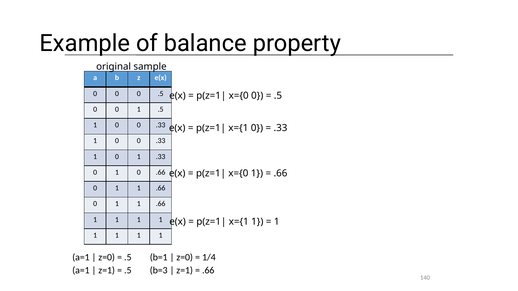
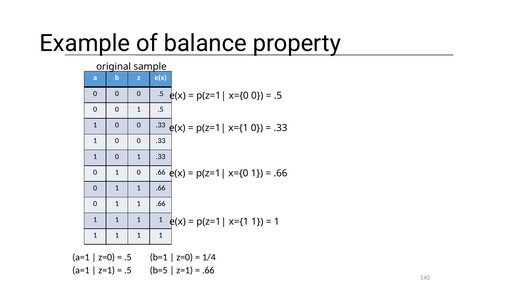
b=3: b=3 -> b=5
